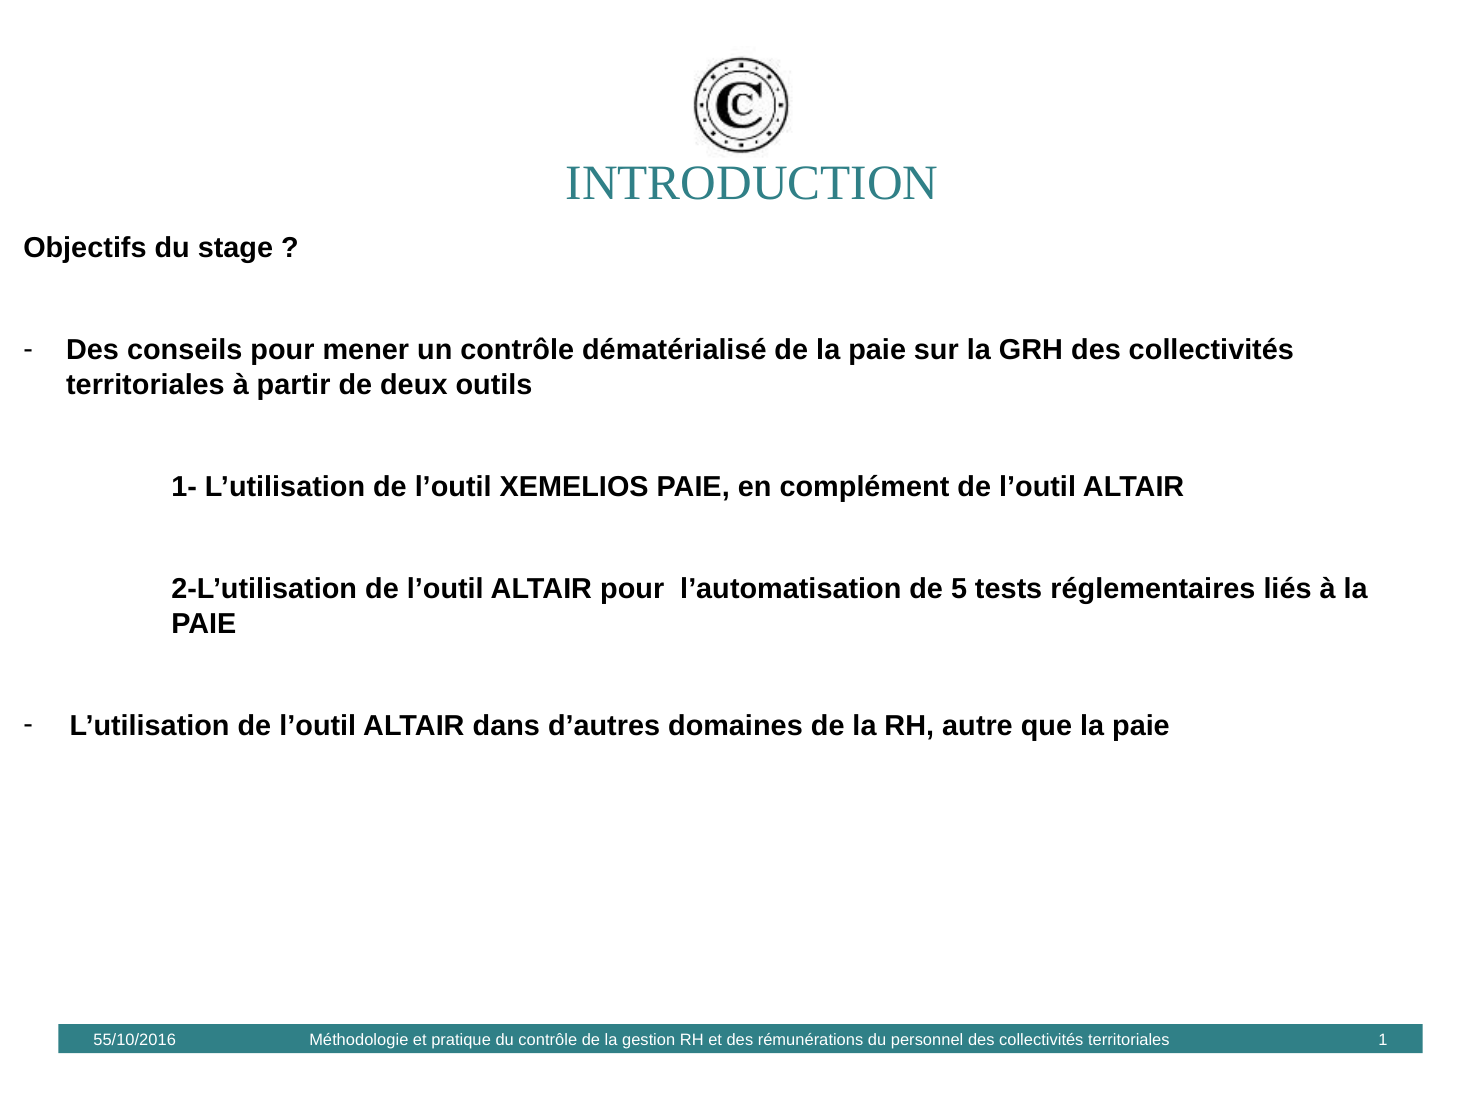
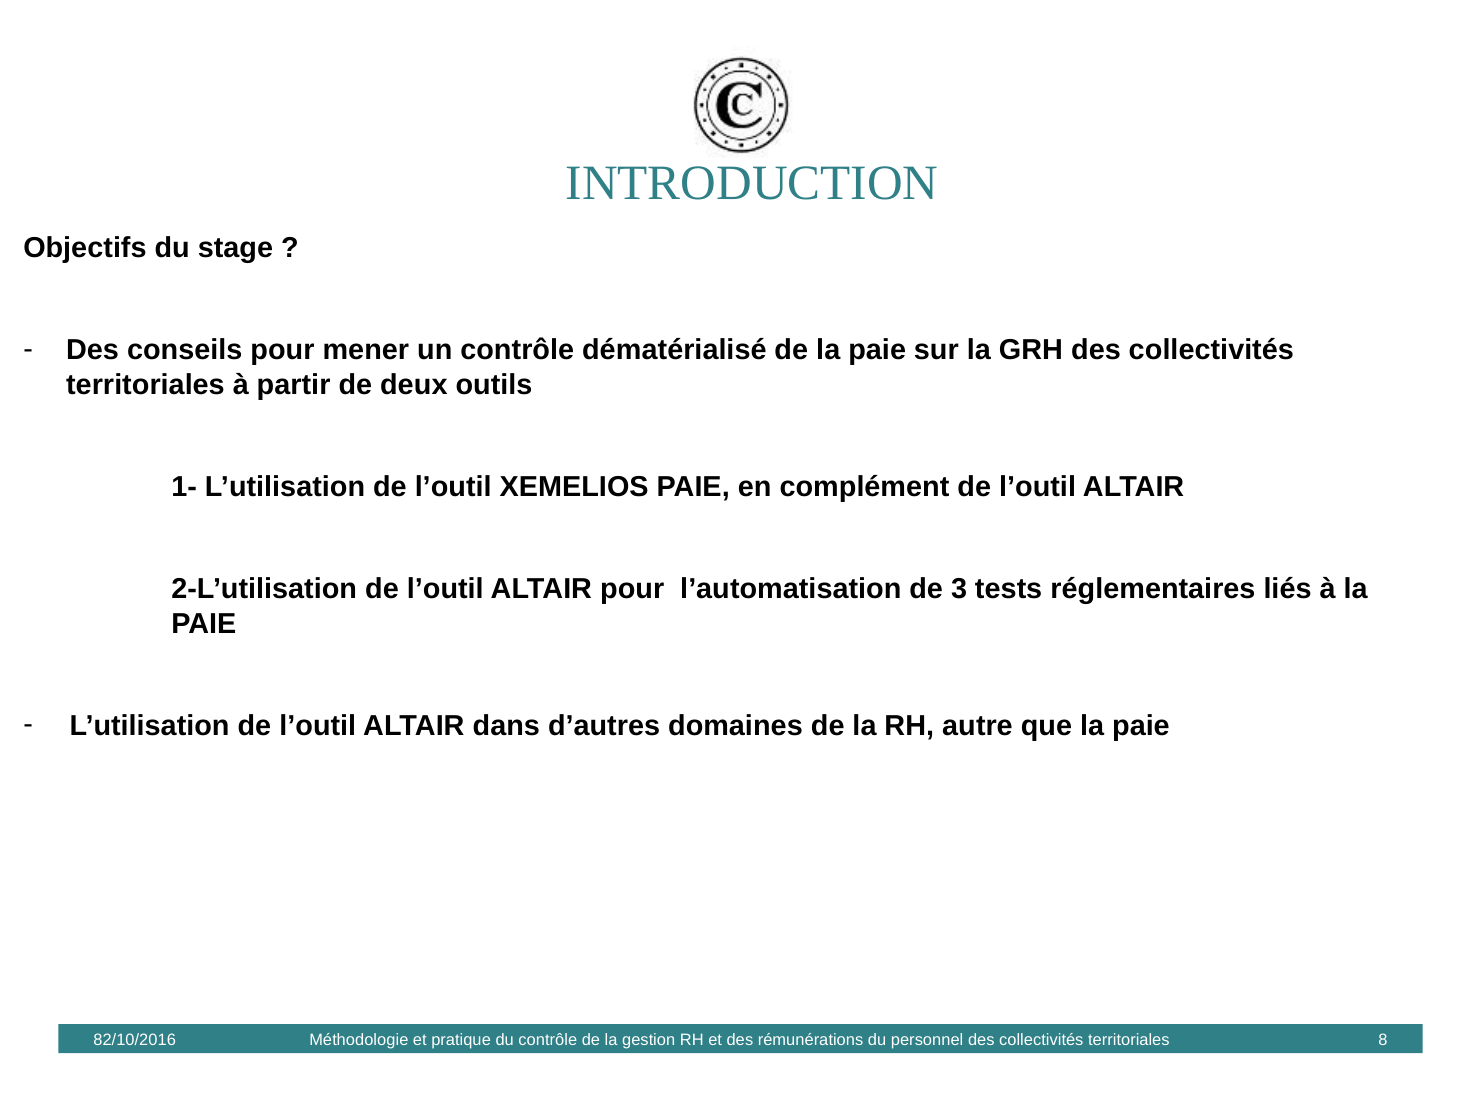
5: 5 -> 3
55/10/2016: 55/10/2016 -> 82/10/2016
1: 1 -> 8
